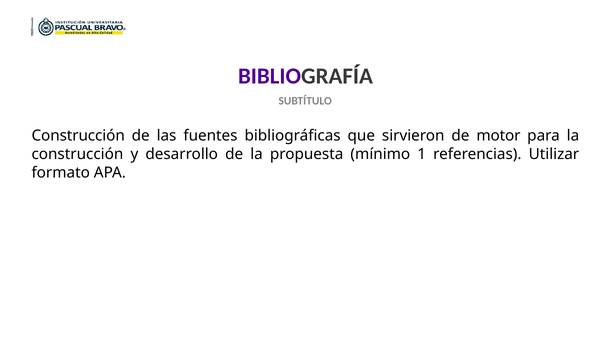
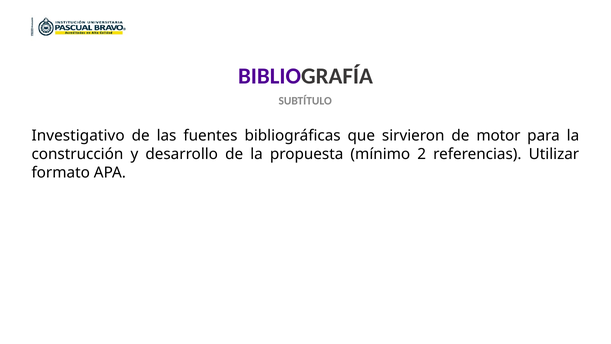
Construcción at (78, 136): Construcción -> Investigativo
1: 1 -> 2
